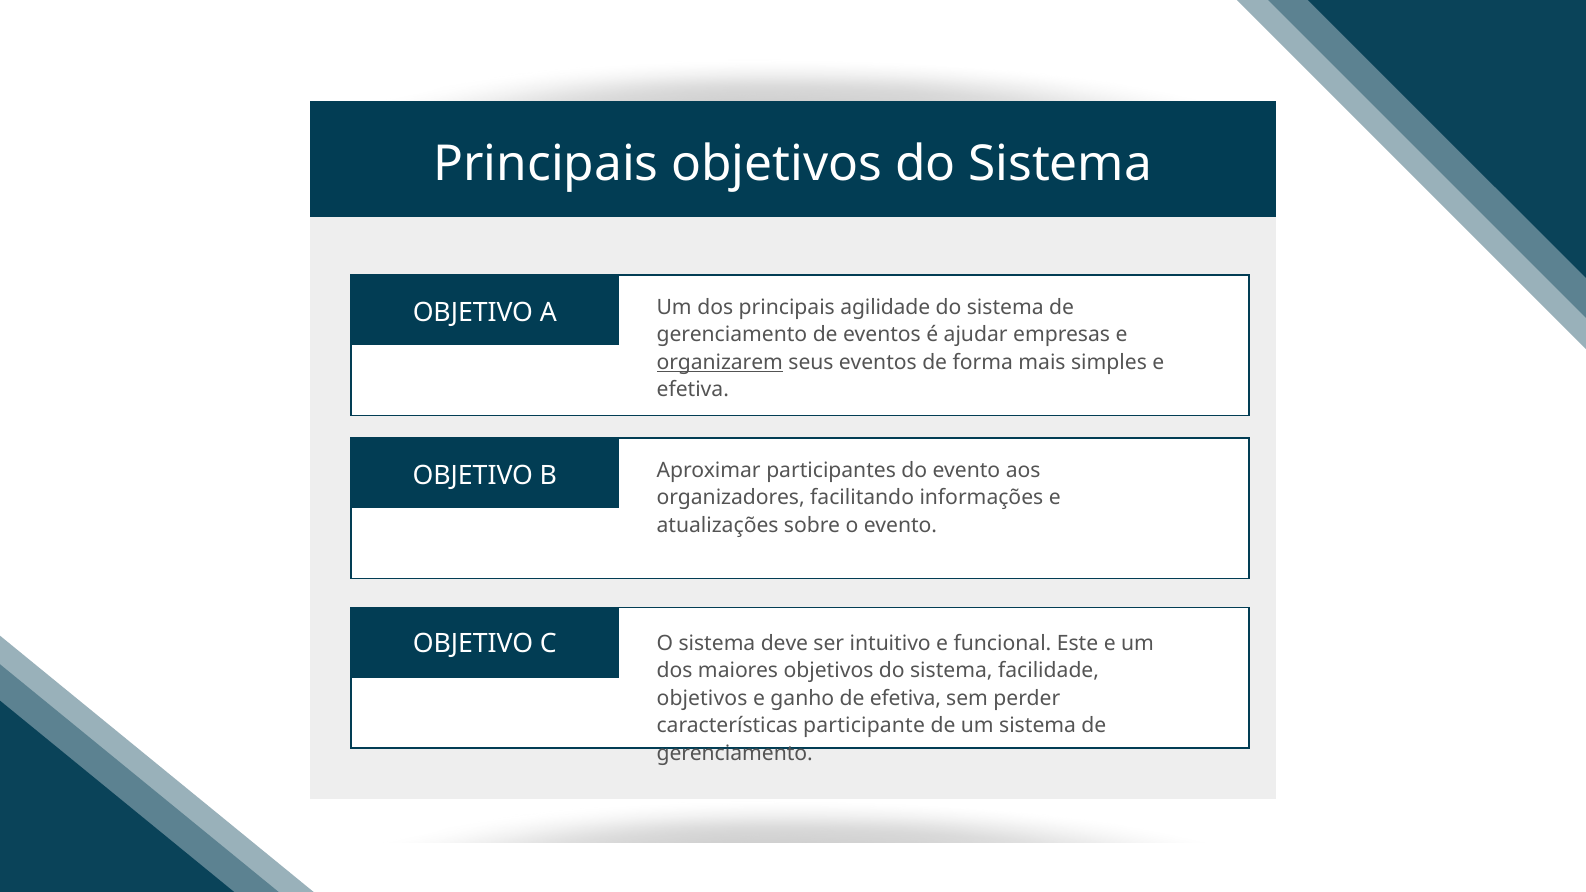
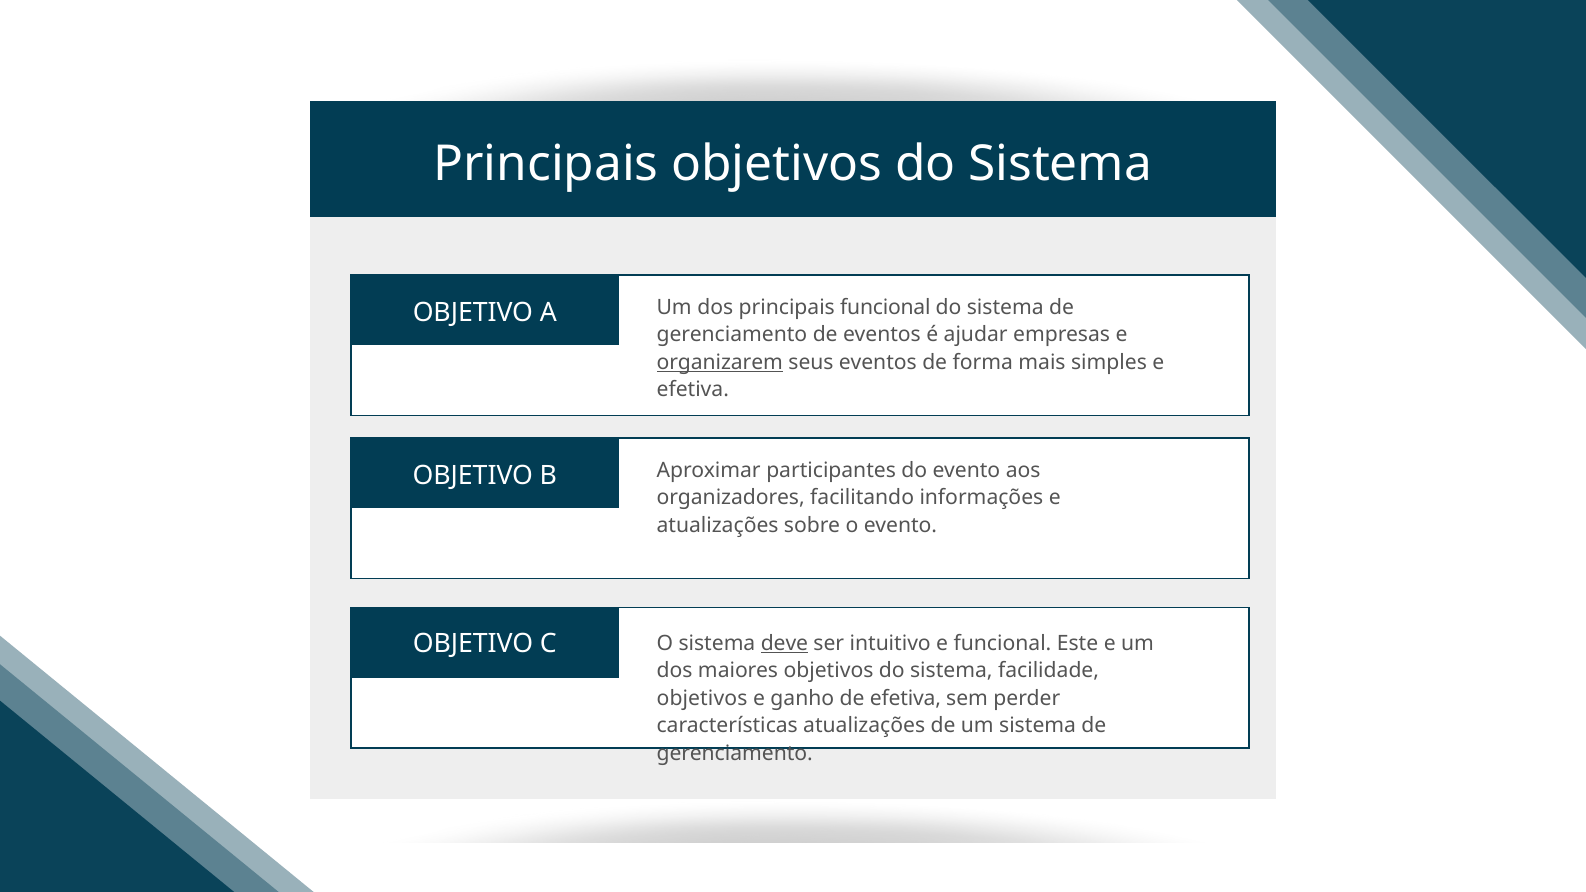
principais agilidade: agilidade -> funcional
deve underline: none -> present
características participante: participante -> atualizações
